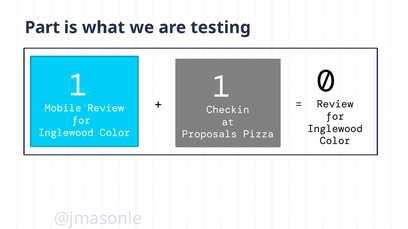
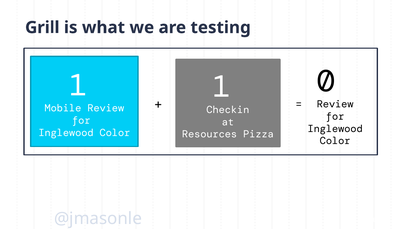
Part: Part -> Grill
Proposals: Proposals -> Resources
